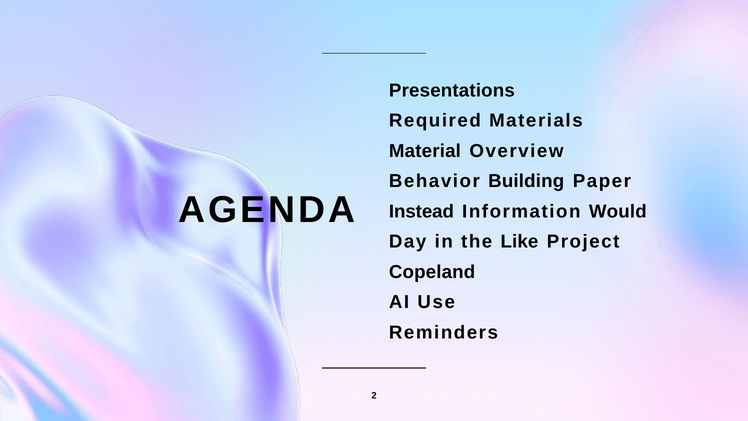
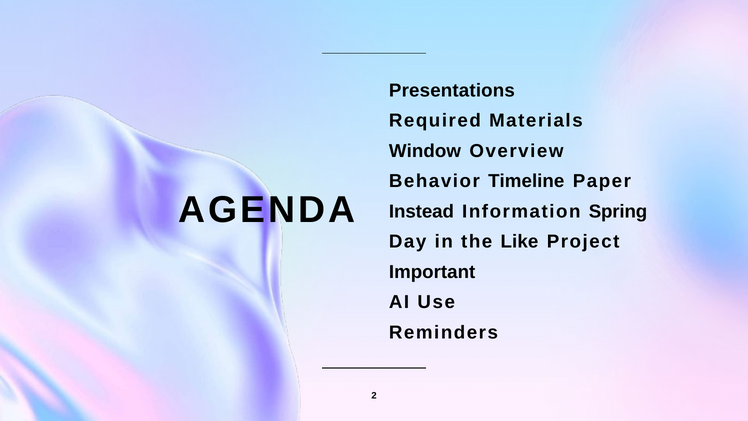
Material: Material -> Window
Building: Building -> Timeline
Would: Would -> Spring
Copeland: Copeland -> Important
